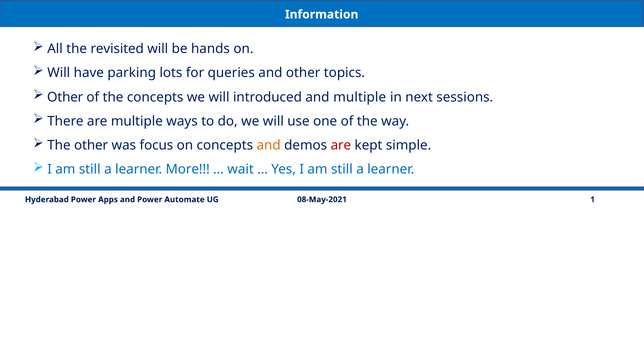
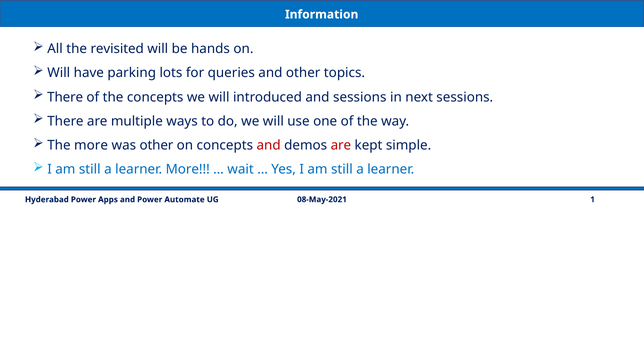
Other at (65, 97): Other -> There
and multiple: multiple -> sessions
The other: other -> more
was focus: focus -> other
and at (269, 145) colour: orange -> red
